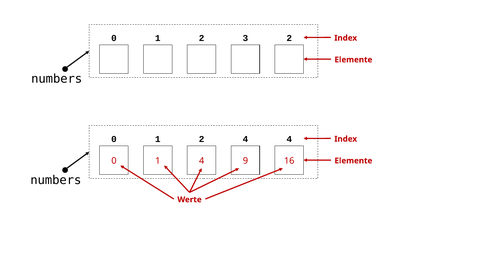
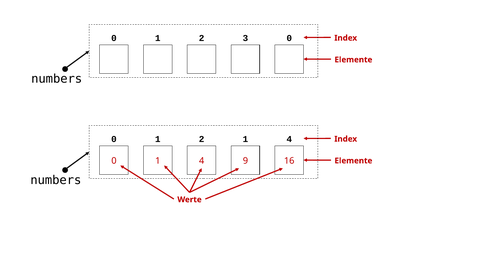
3 2: 2 -> 0
2 4: 4 -> 1
